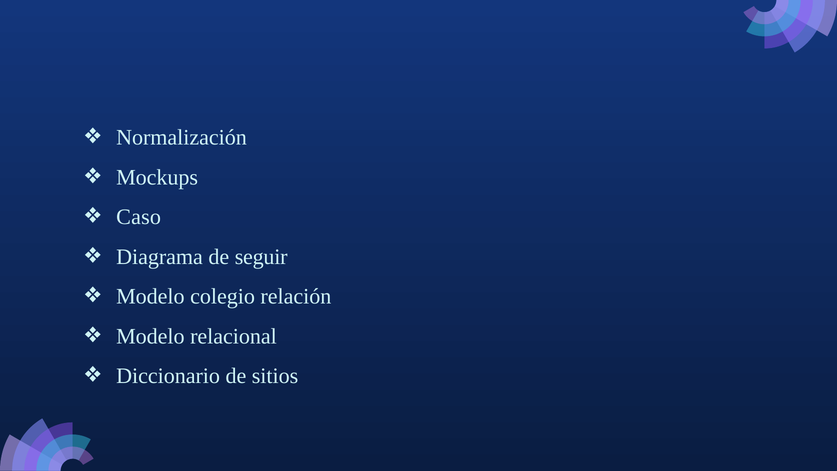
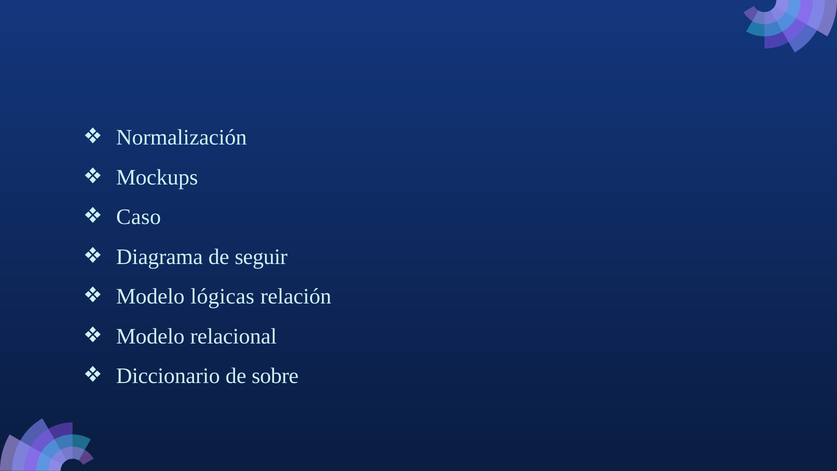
colegio: colegio -> lógicas
sitios: sitios -> sobre
